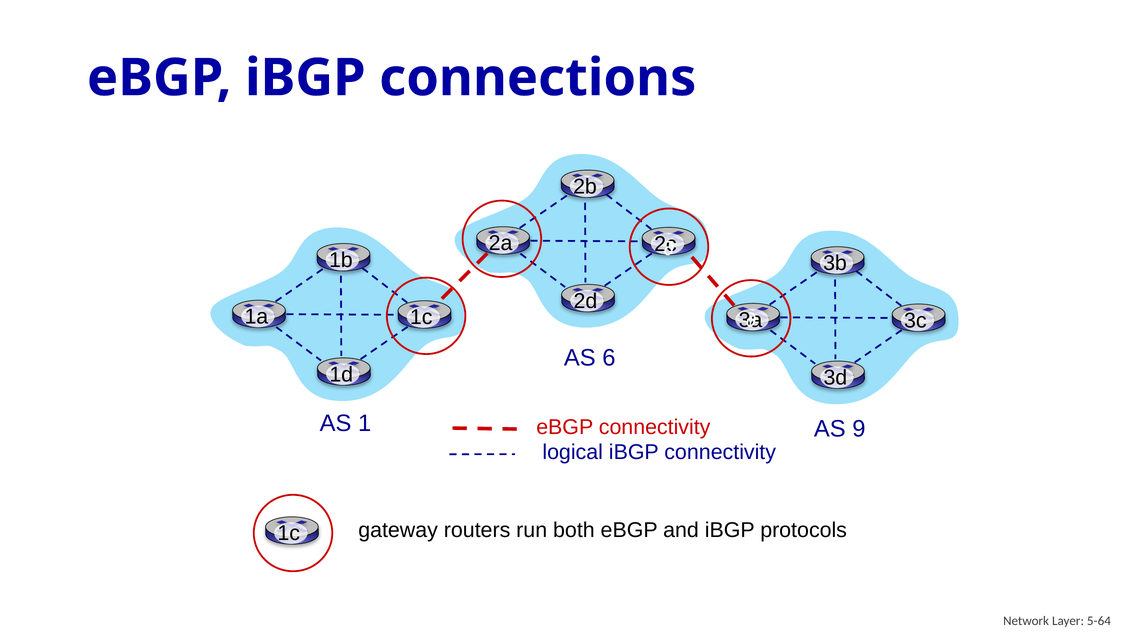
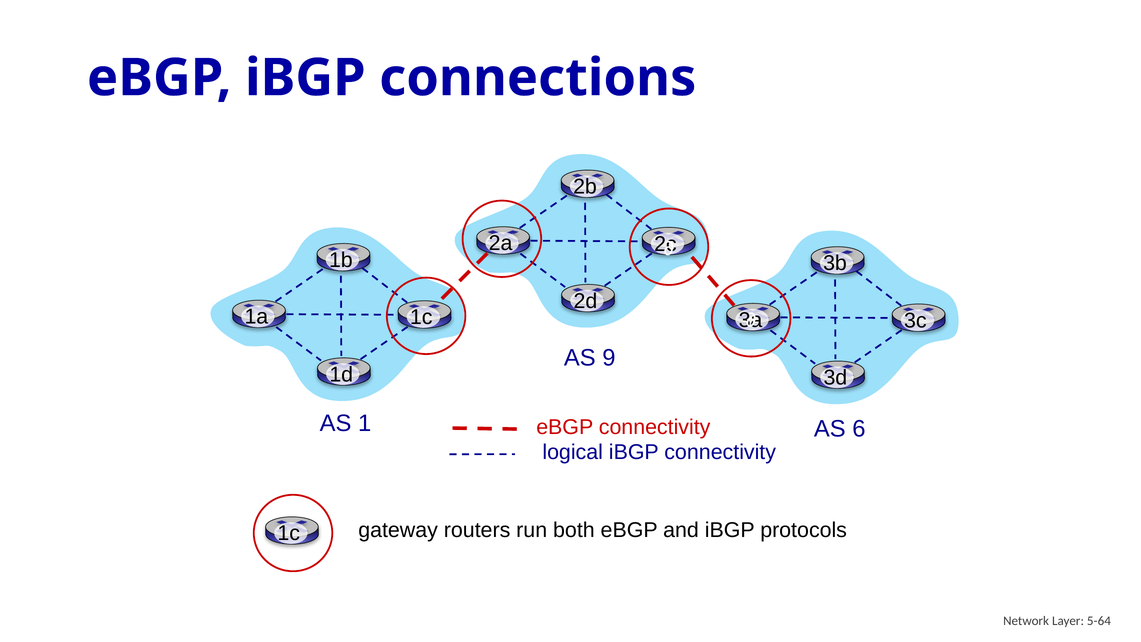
6: 6 -> 9
9: 9 -> 6
